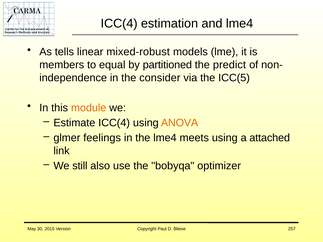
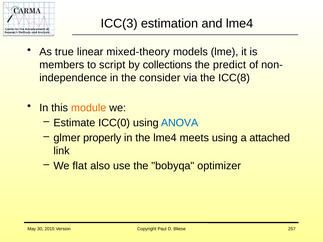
ICC(4 at (119, 23): ICC(4 -> ICC(3
tells: tells -> true
mixed-robust: mixed-robust -> mixed-theory
equal: equal -> script
partitioned: partitioned -> collections
ICC(5: ICC(5 -> ICC(8
Estimate ICC(4: ICC(4 -> ICC(0
ANOVA colour: orange -> blue
feelings: feelings -> properly
still: still -> flat
